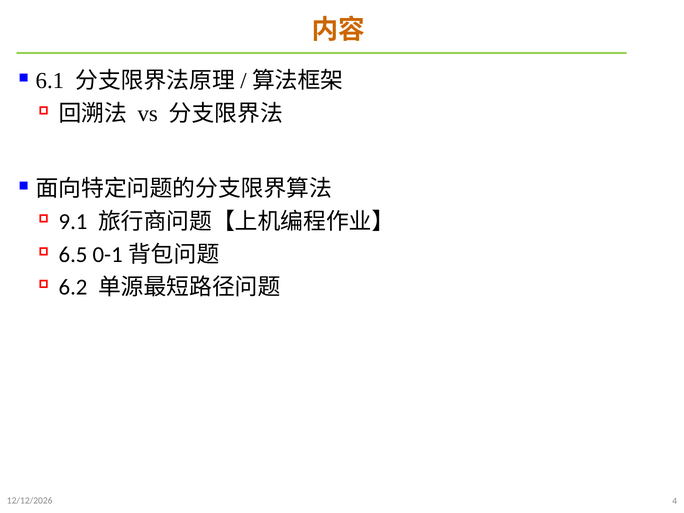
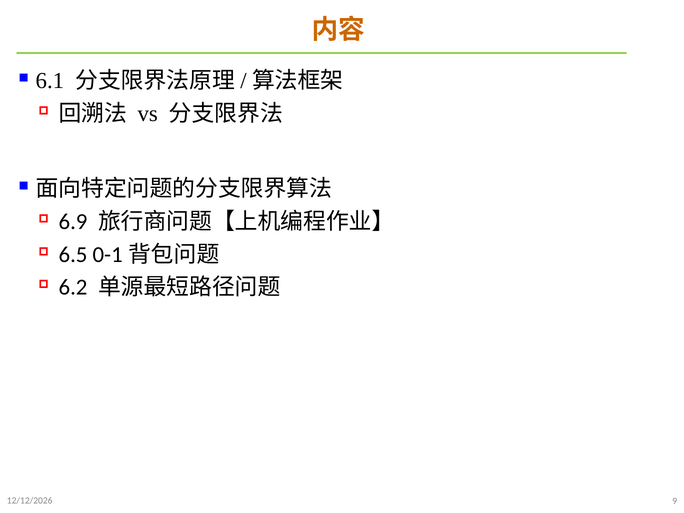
9.1: 9.1 -> 6.9
4: 4 -> 9
